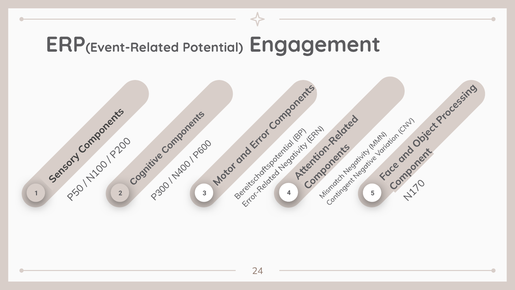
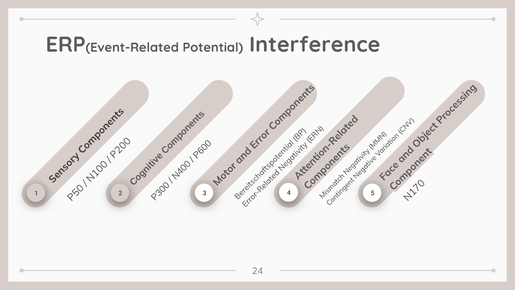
Engagement: Engagement -> Interference
